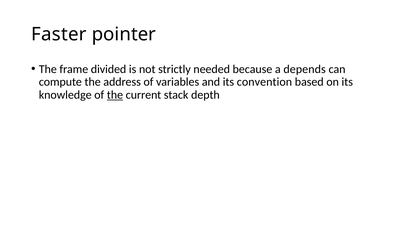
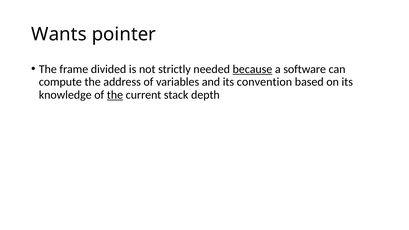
Faster: Faster -> Wants
because underline: none -> present
depends: depends -> software
